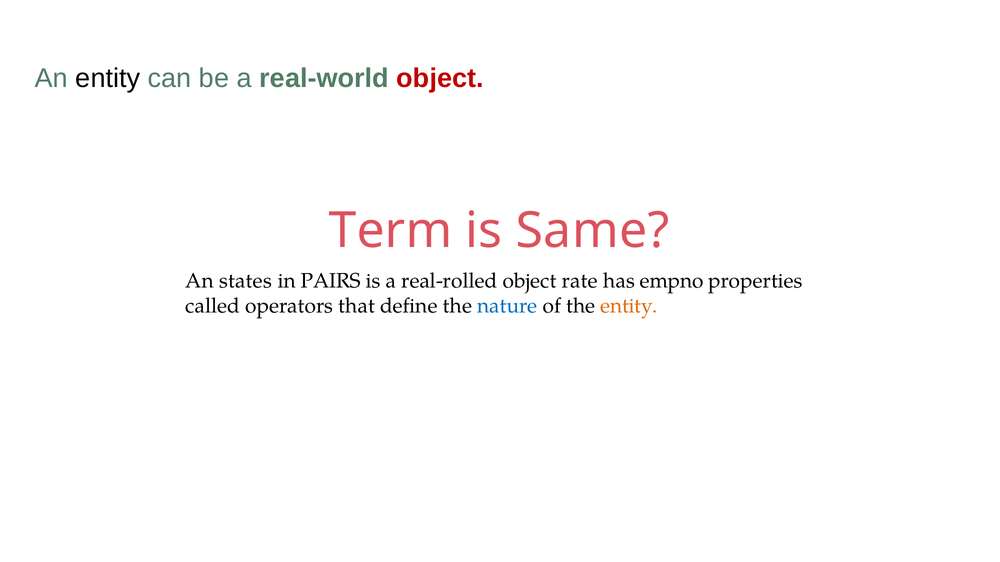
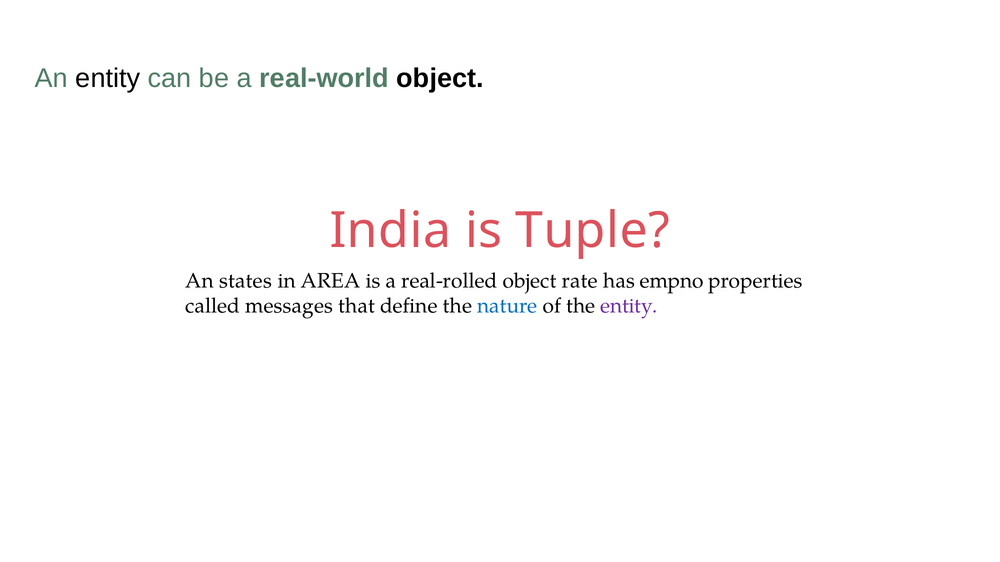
object at (440, 79) colour: red -> black
Term: Term -> India
Same: Same -> Tuple
PAIRS: PAIRS -> AREA
operators: operators -> messages
entity at (629, 306) colour: orange -> purple
